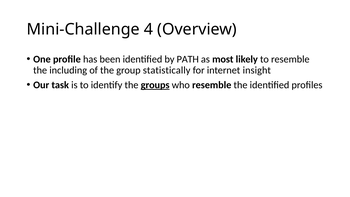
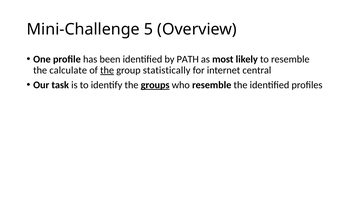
4: 4 -> 5
including: including -> calculate
the at (107, 70) underline: none -> present
insight: insight -> central
